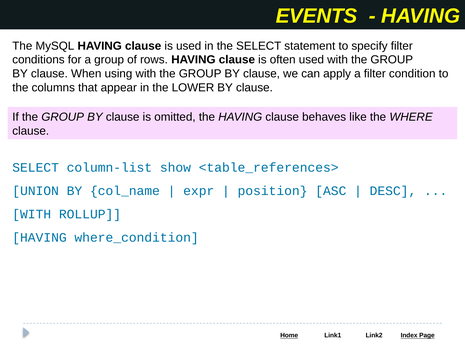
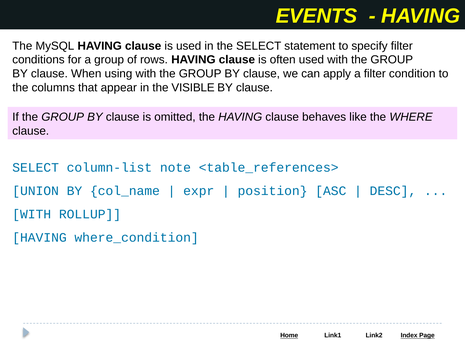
LOWER: LOWER -> VISIBLE
show: show -> note
